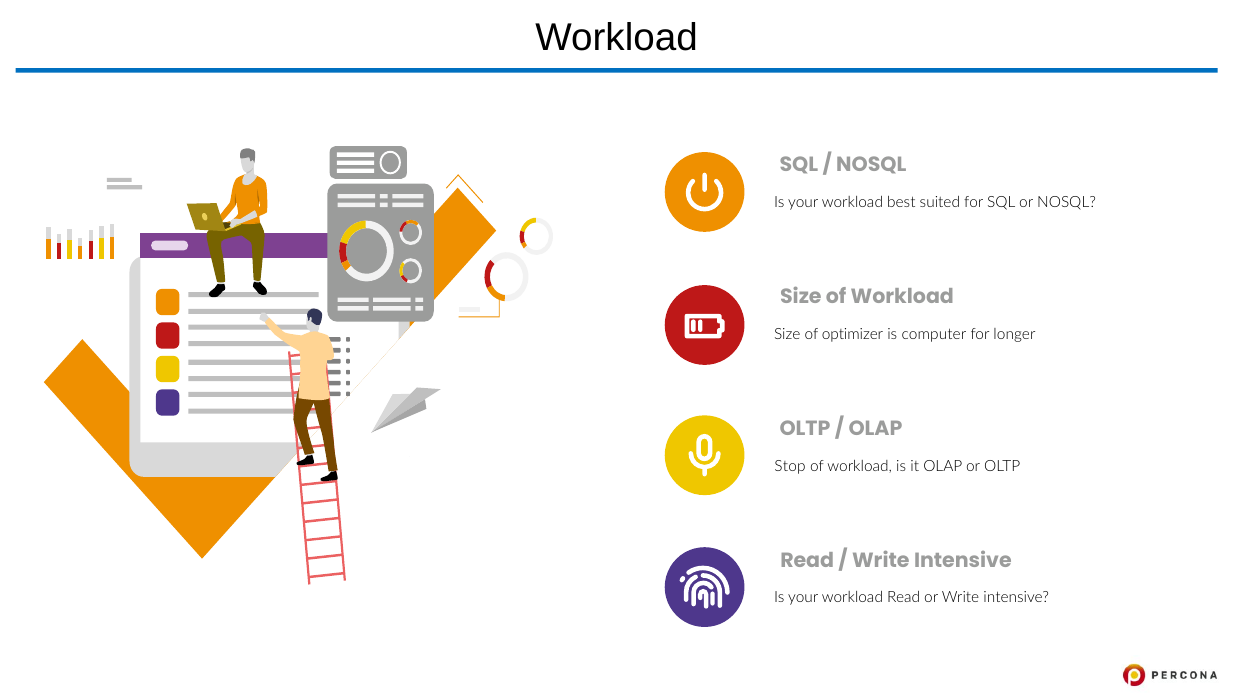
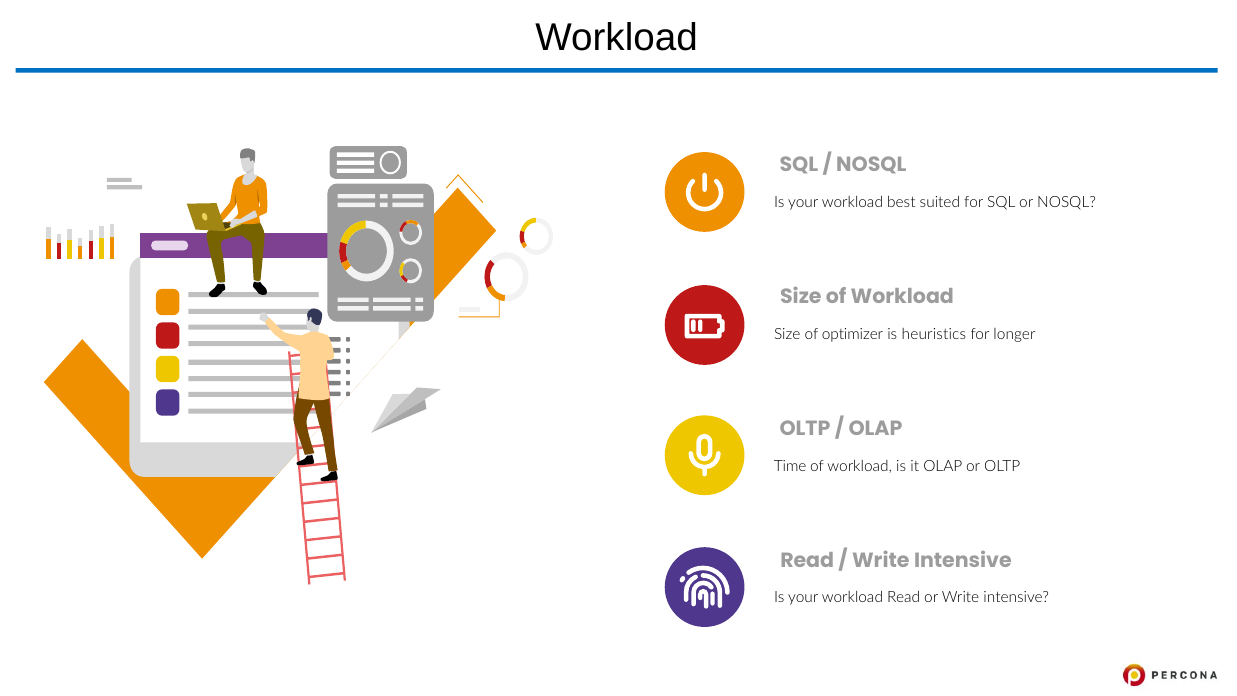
computer: computer -> heuristics
Stop: Stop -> Time
